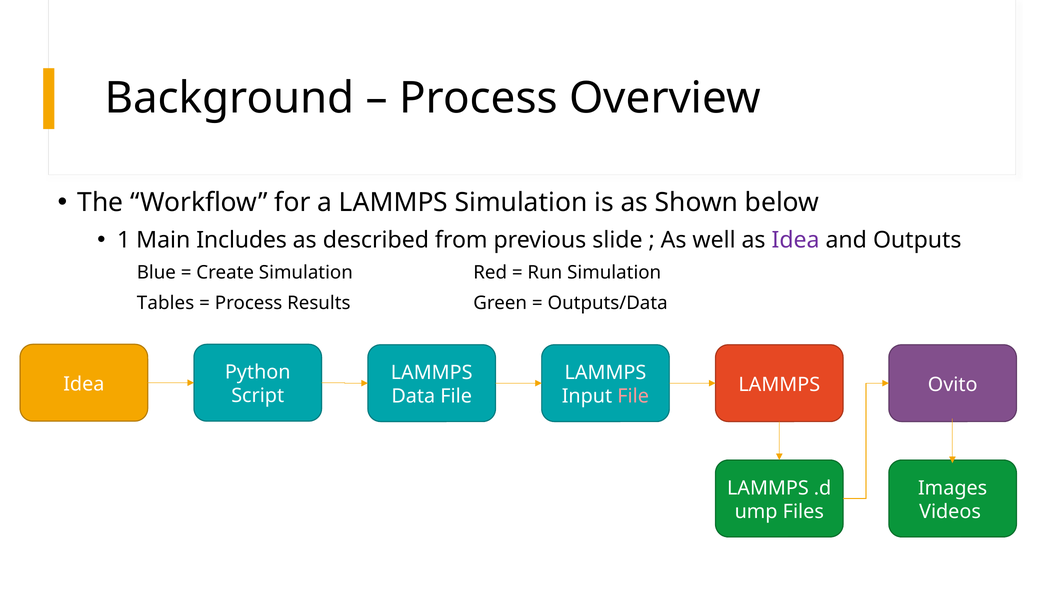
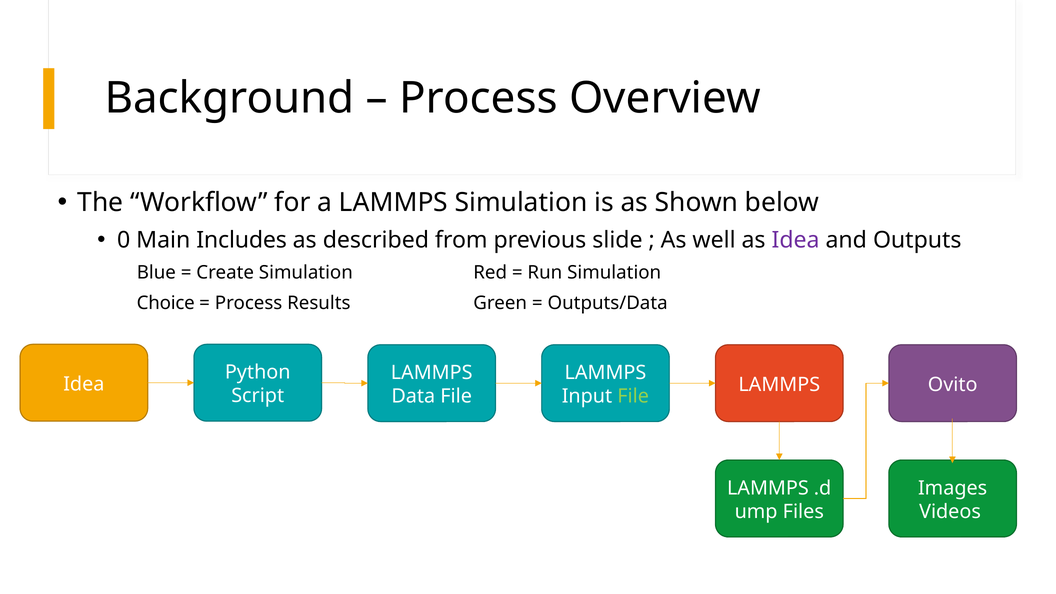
1: 1 -> 0
Tables: Tables -> Choice
File at (633, 396) colour: pink -> light green
